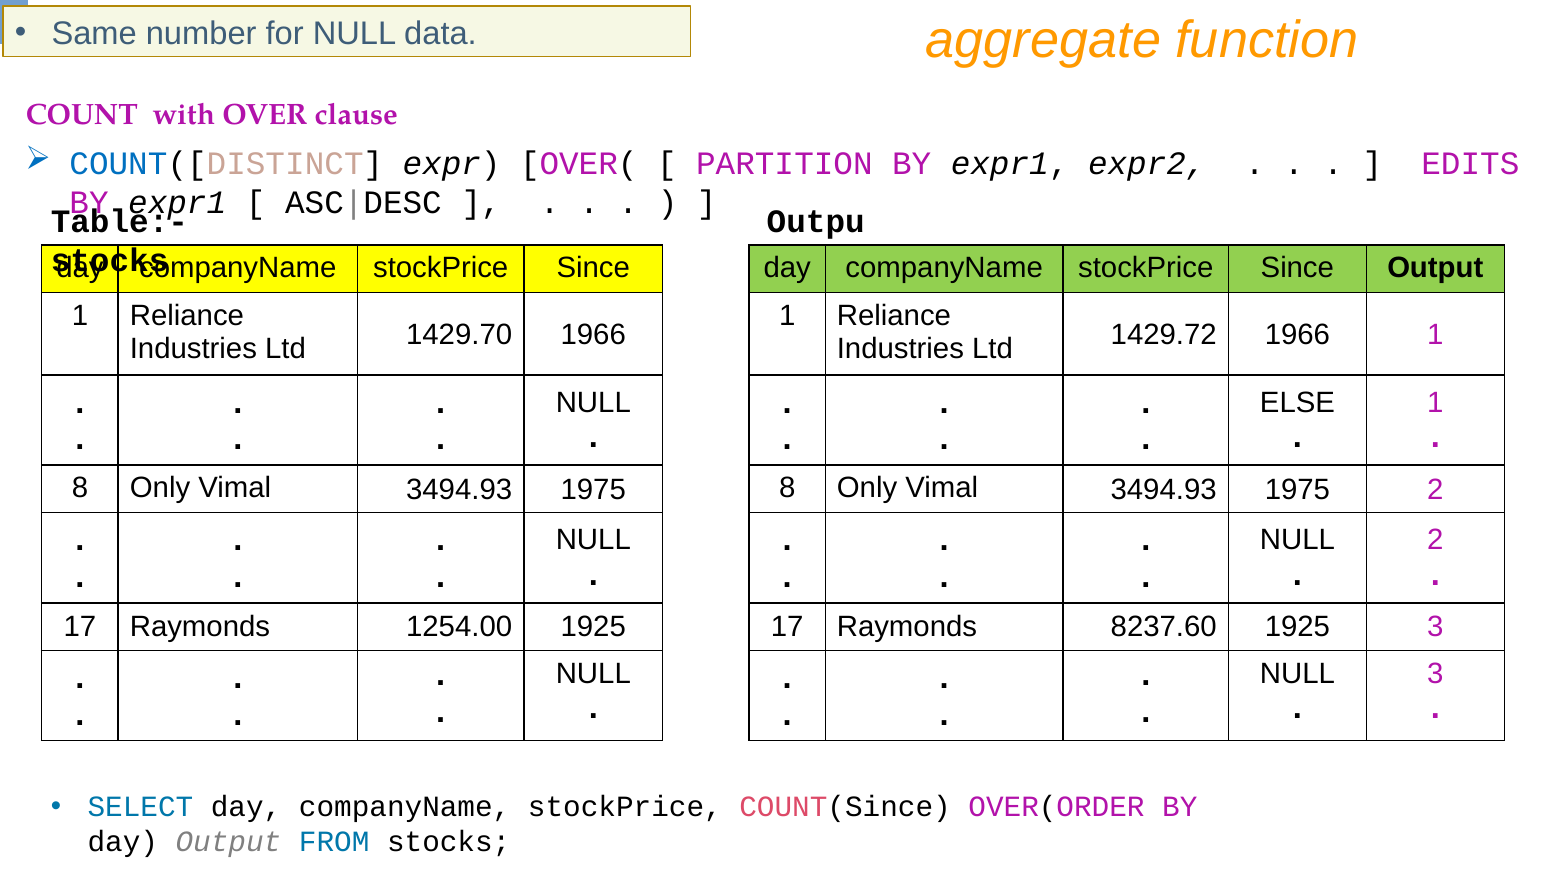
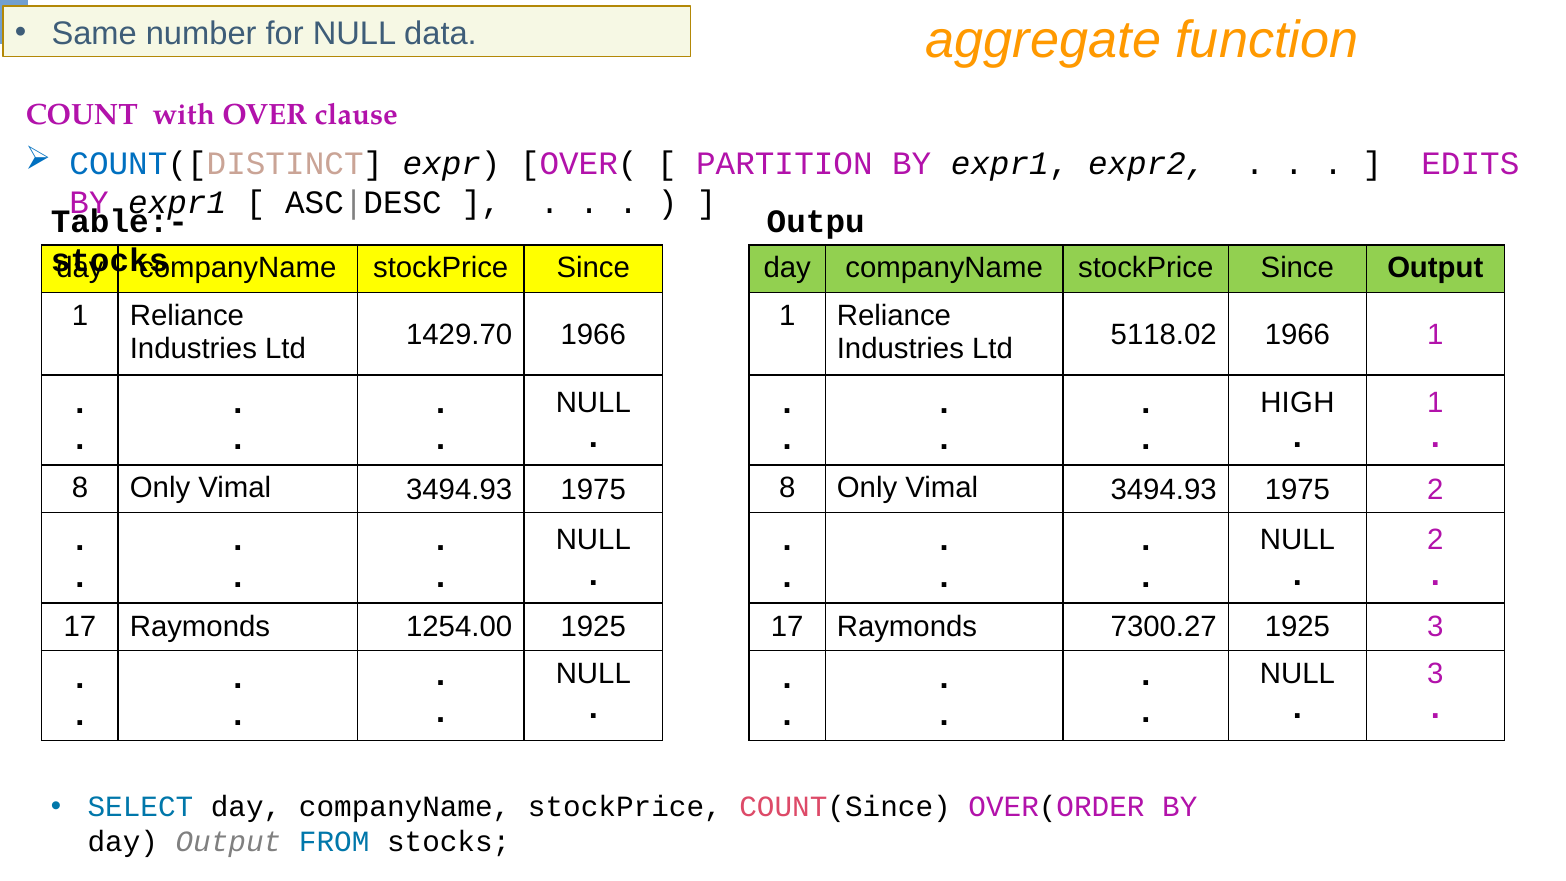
1429.72: 1429.72 -> 5118.02
ELSE: ELSE -> HIGH
8237.60: 8237.60 -> 7300.27
